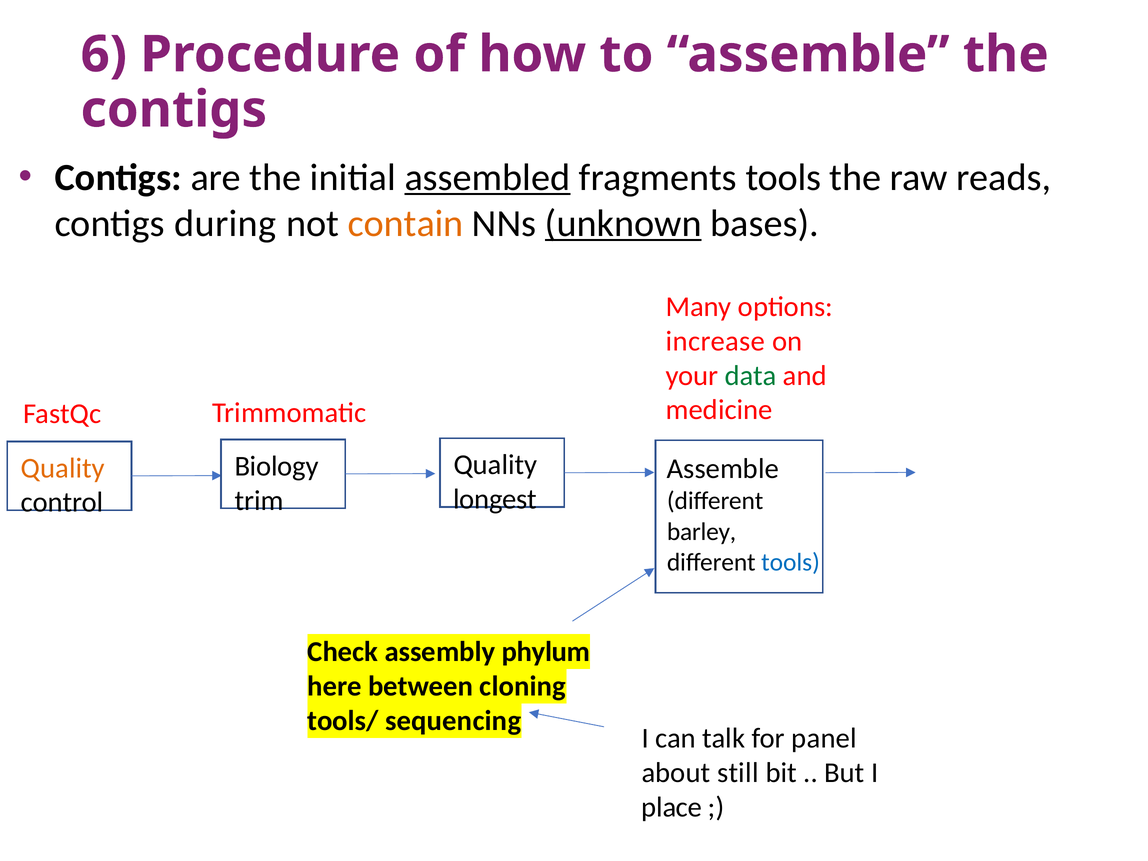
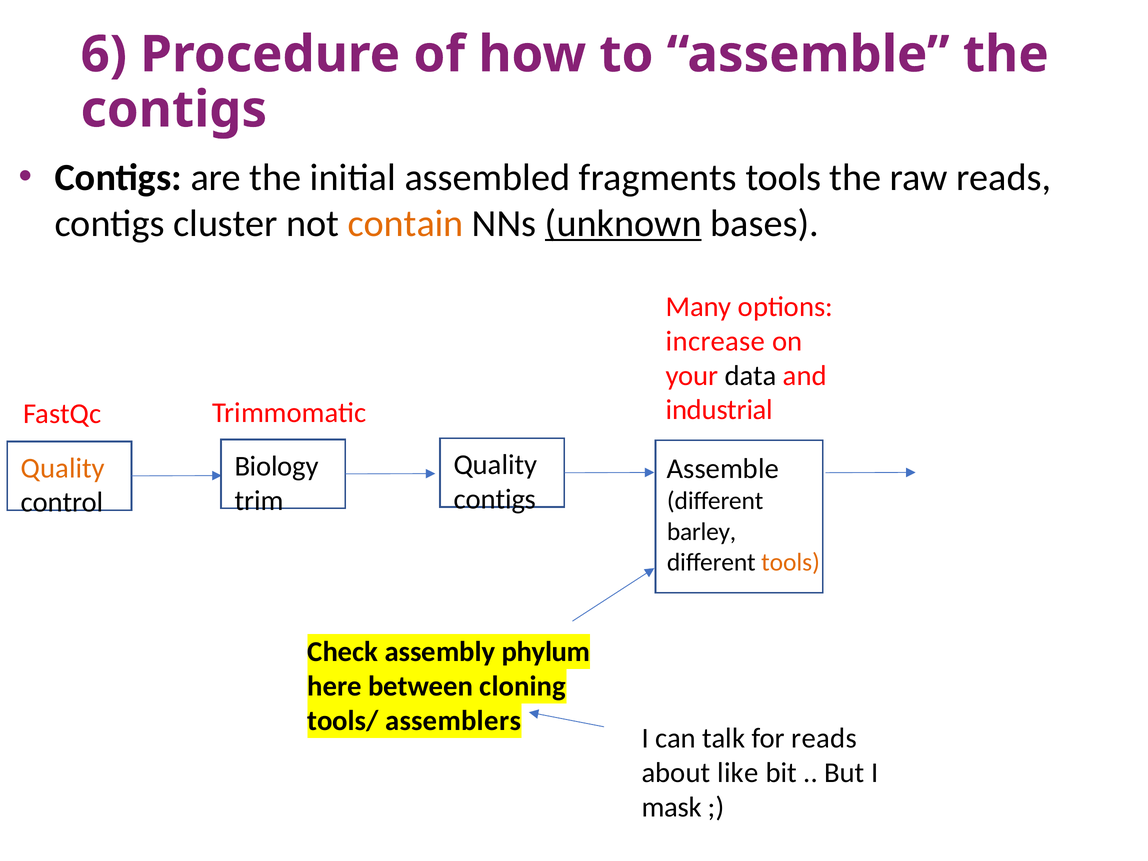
assembled underline: present -> none
during: during -> cluster
data colour: green -> black
medicine: medicine -> industrial
longest at (495, 499): longest -> contigs
tools at (791, 562) colour: blue -> orange
sequencing: sequencing -> assemblers
for panel: panel -> reads
still: still -> like
place: place -> mask
